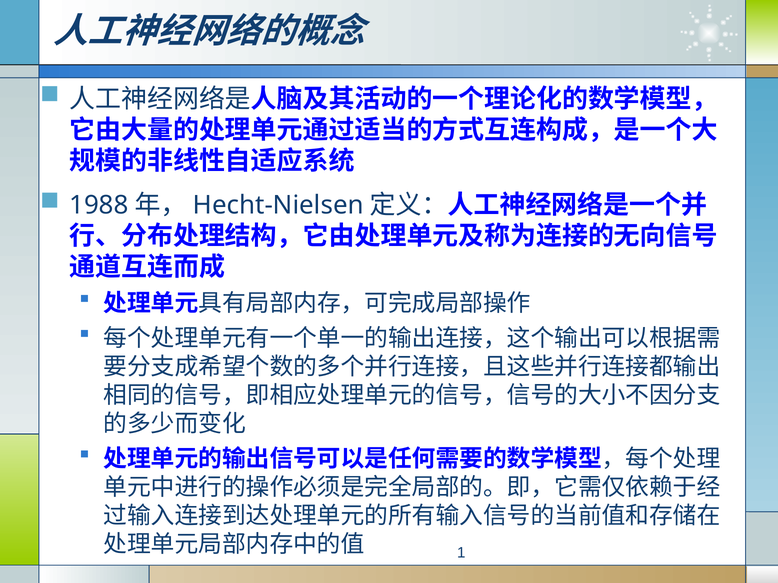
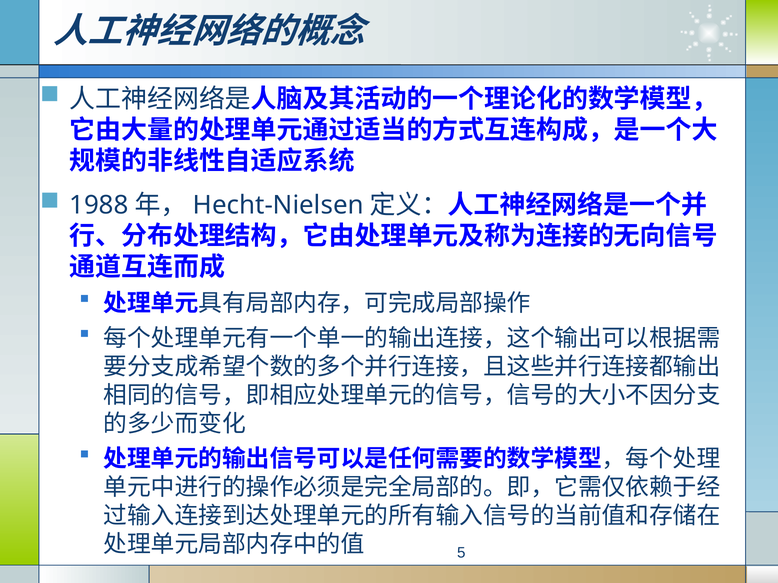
1: 1 -> 5
